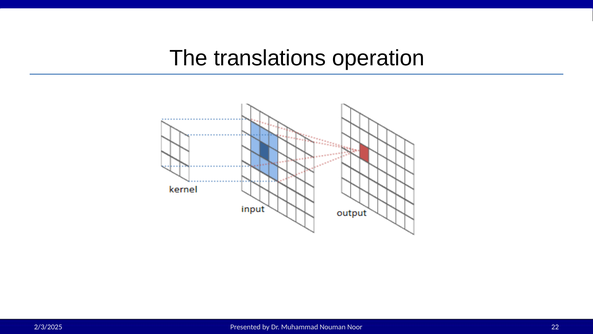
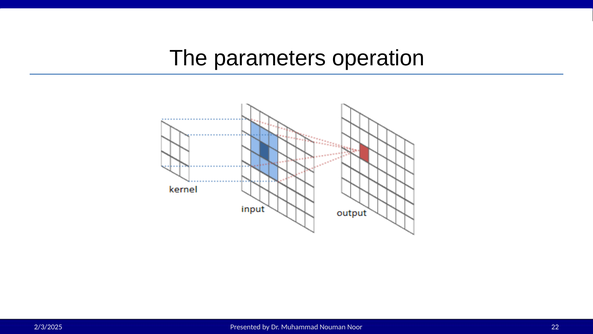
translations: translations -> parameters
